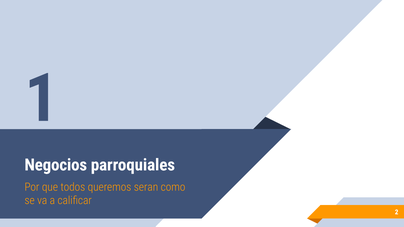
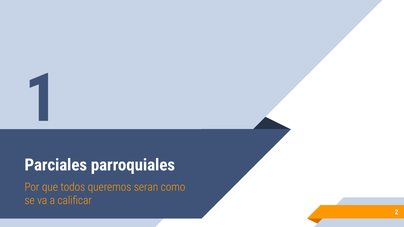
Negocios: Negocios -> Parciales
